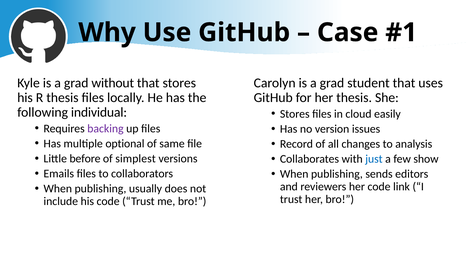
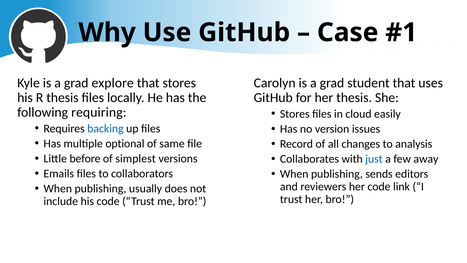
without: without -> explore
individual: individual -> requiring
backing colour: purple -> blue
show: show -> away
